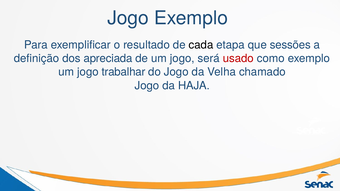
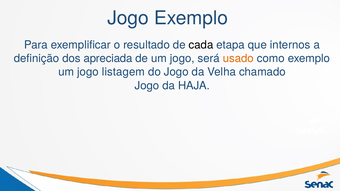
sessões: sessões -> internos
usado colour: red -> orange
trabalhar: trabalhar -> listagem
